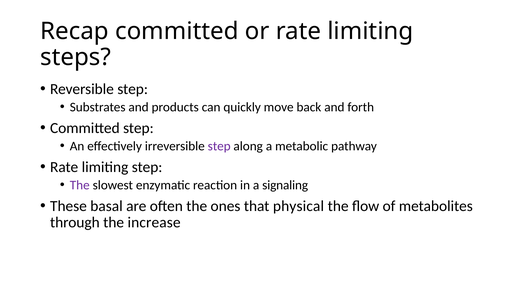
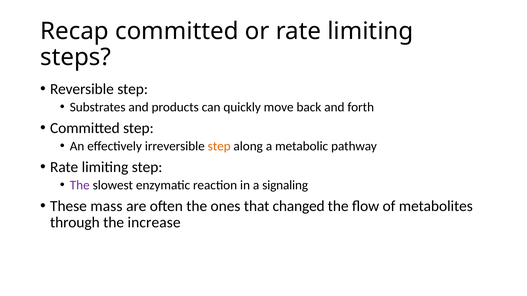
step at (219, 146) colour: purple -> orange
basal: basal -> mass
physical: physical -> changed
